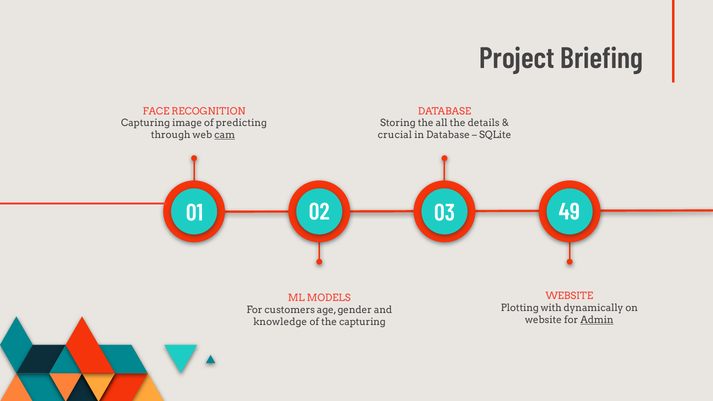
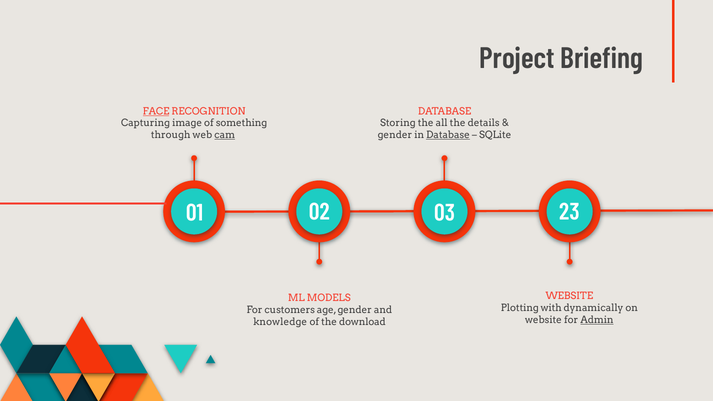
FACE underline: none -> present
predicting: predicting -> something
crucial at (395, 135): crucial -> gender
Database at (448, 135) underline: none -> present
49: 49 -> 23
the capturing: capturing -> download
